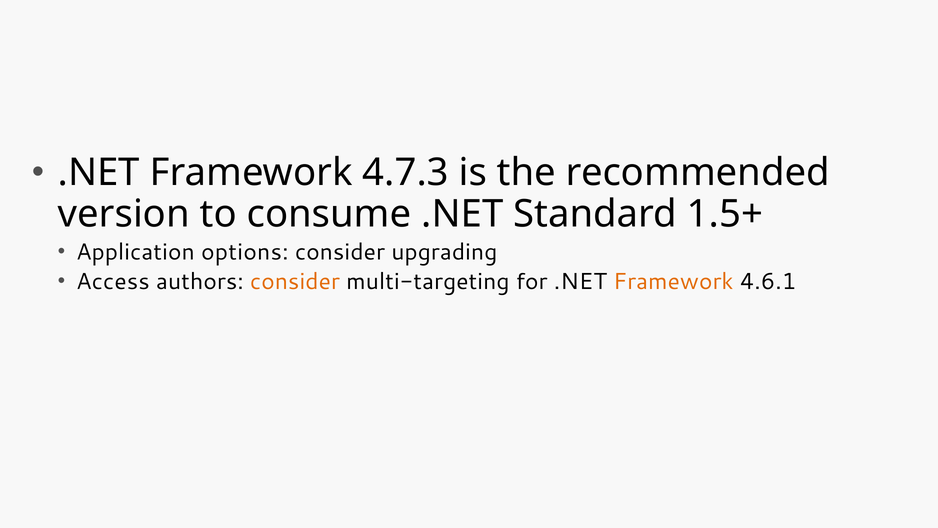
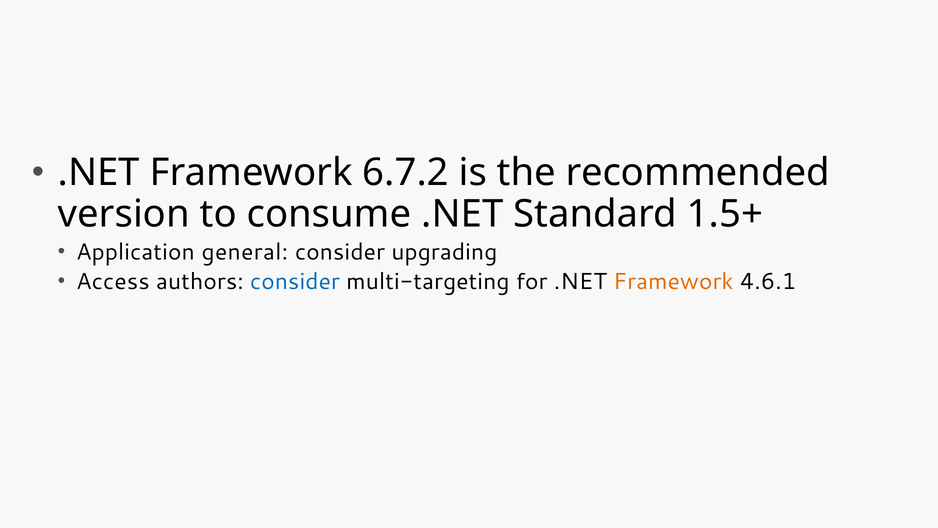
4.7.3: 4.7.3 -> 6.7.2
options: options -> general
consider at (295, 281) colour: orange -> blue
